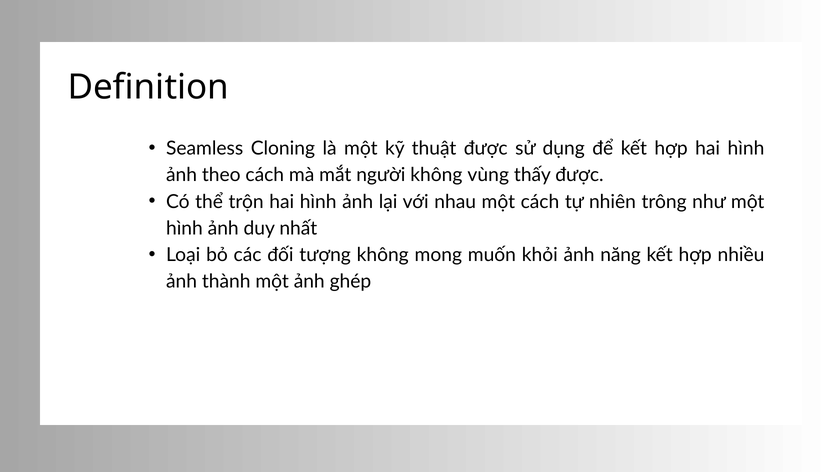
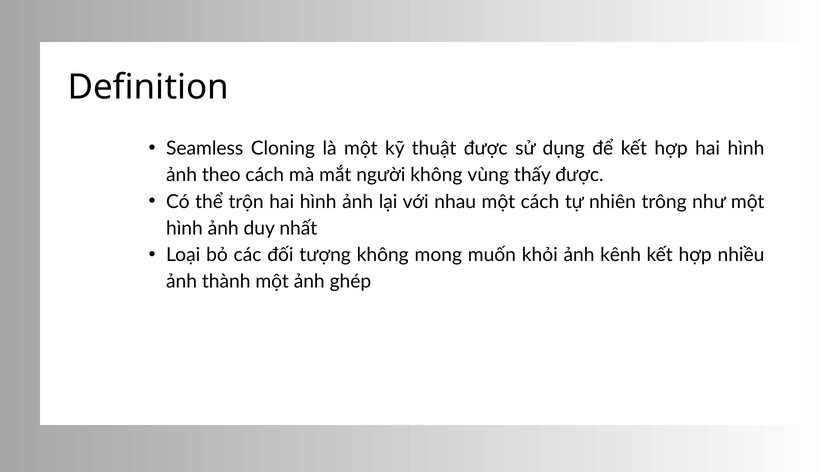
năng: năng -> kênh
